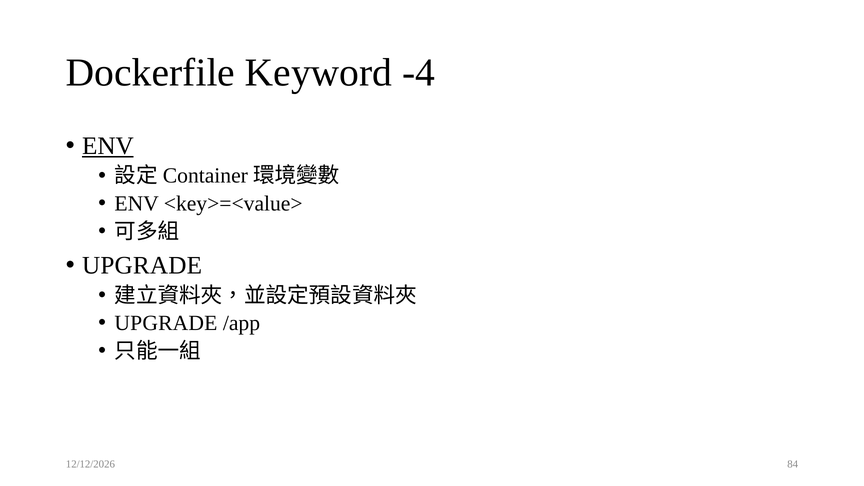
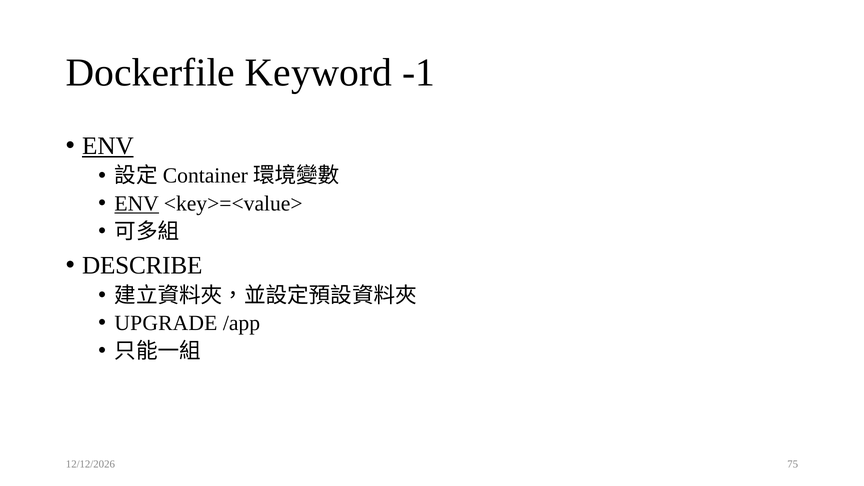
-4: -4 -> -1
ENV at (137, 204) underline: none -> present
UPGRADE at (142, 266): UPGRADE -> DESCRIBE
84: 84 -> 75
